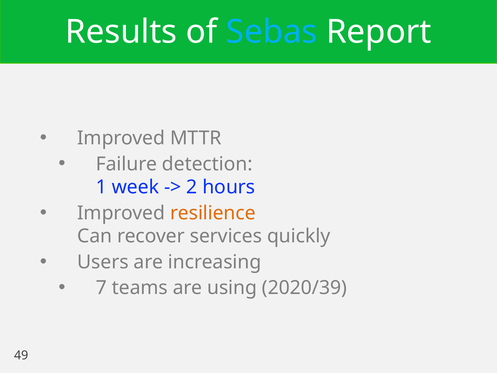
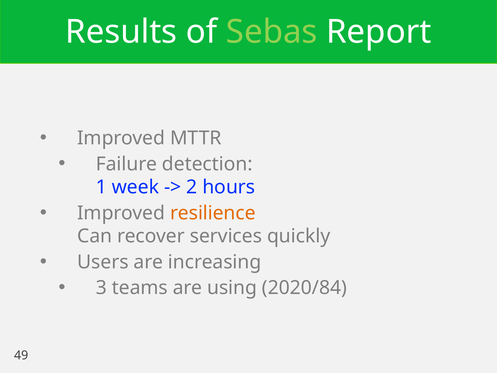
Sebas colour: light blue -> light green
7: 7 -> 3
2020/39: 2020/39 -> 2020/84
